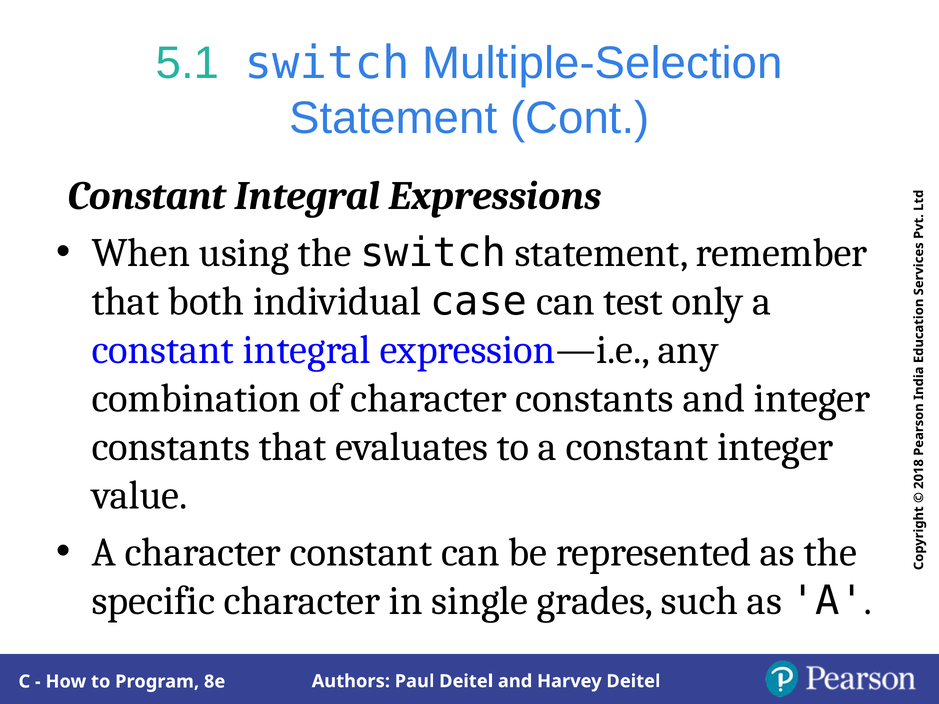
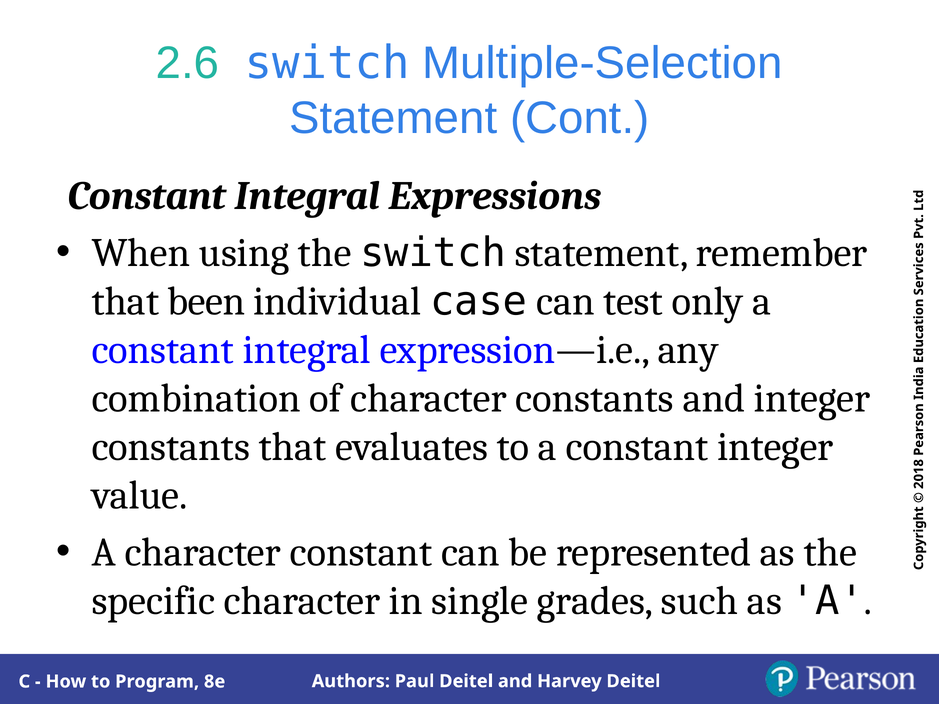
5.1: 5.1 -> 2.6
both: both -> been
